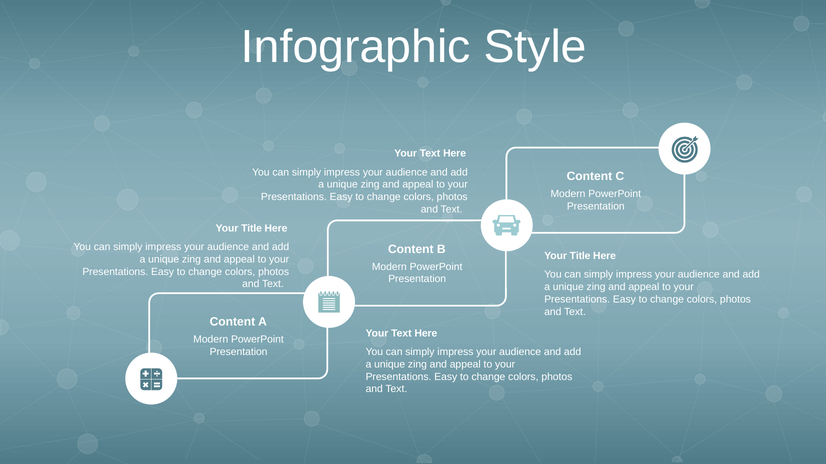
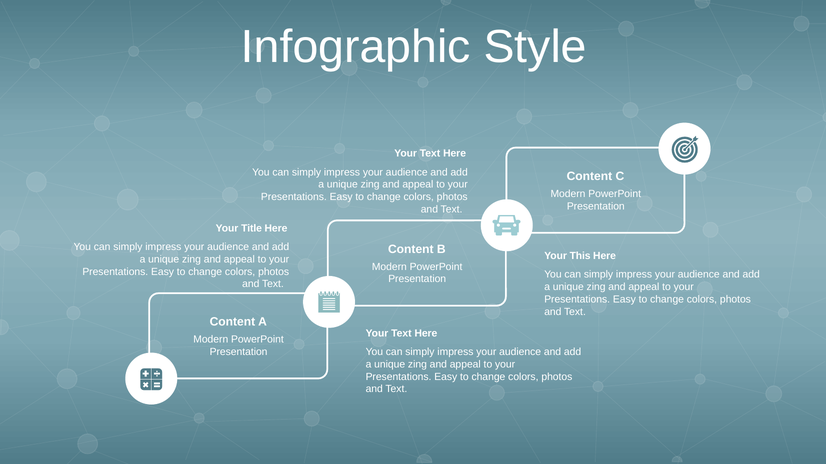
Title at (580, 256): Title -> This
